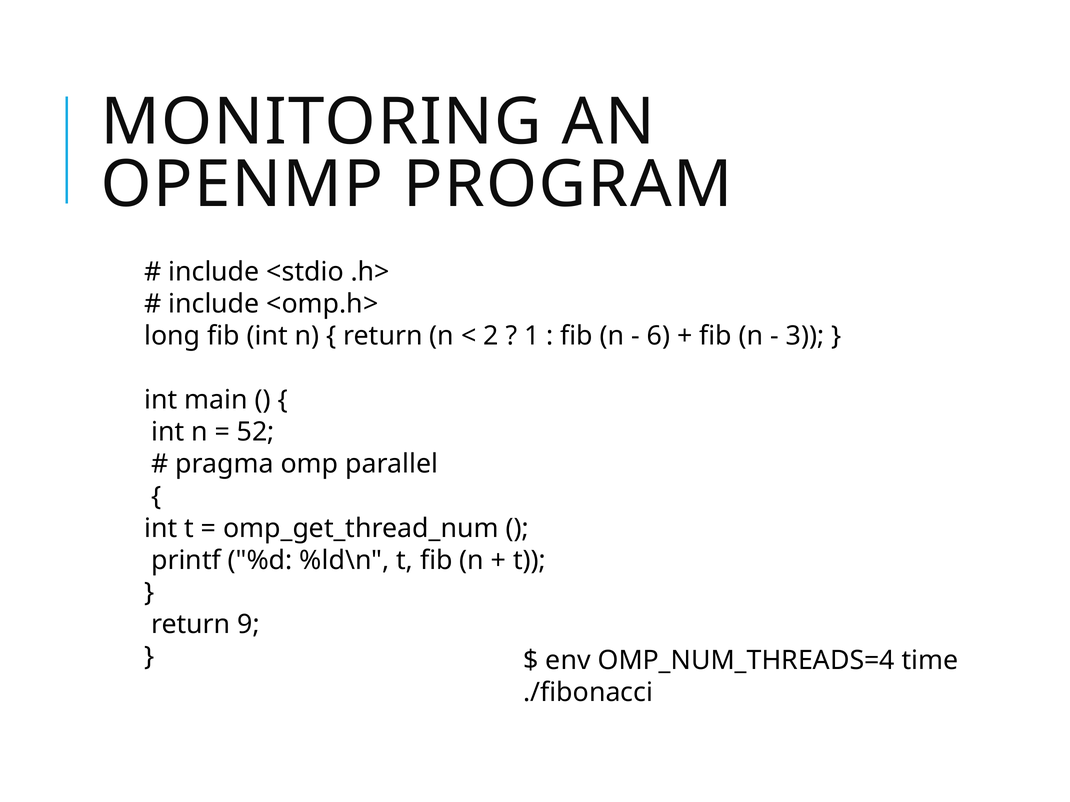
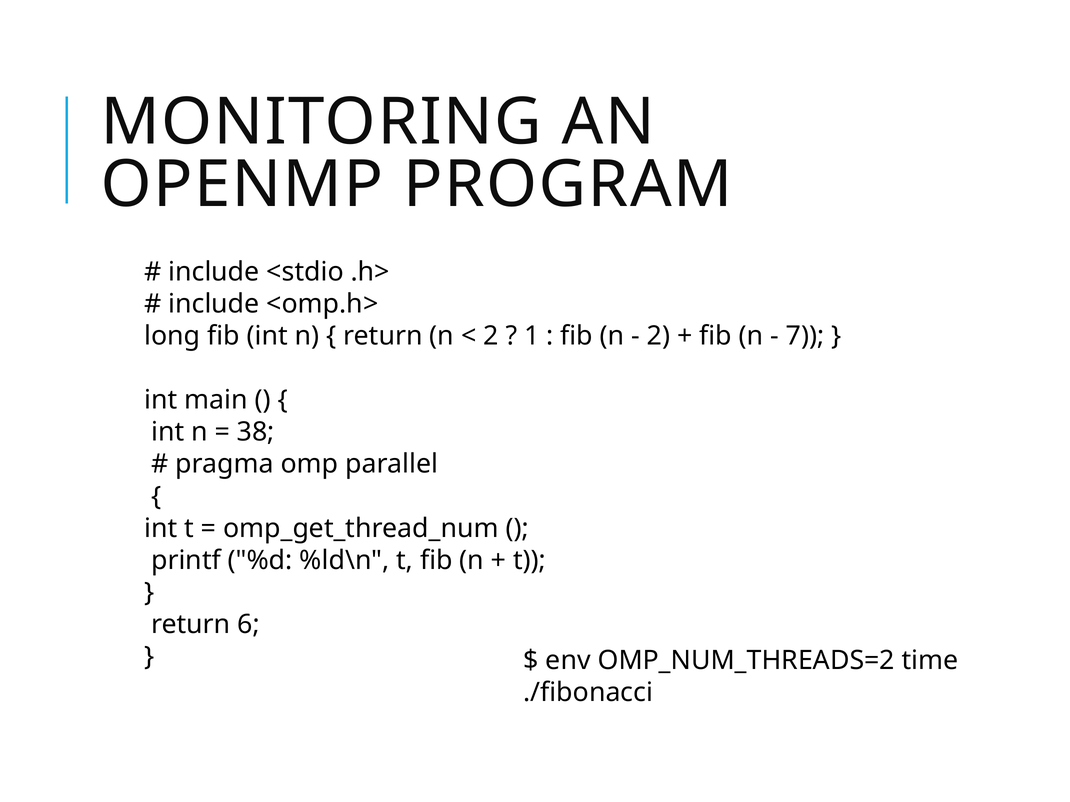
6 at (659, 336): 6 -> 2
3: 3 -> 7
52: 52 -> 38
9: 9 -> 6
OMP_NUM_THREADS=4: OMP_NUM_THREADS=4 -> OMP_NUM_THREADS=2
